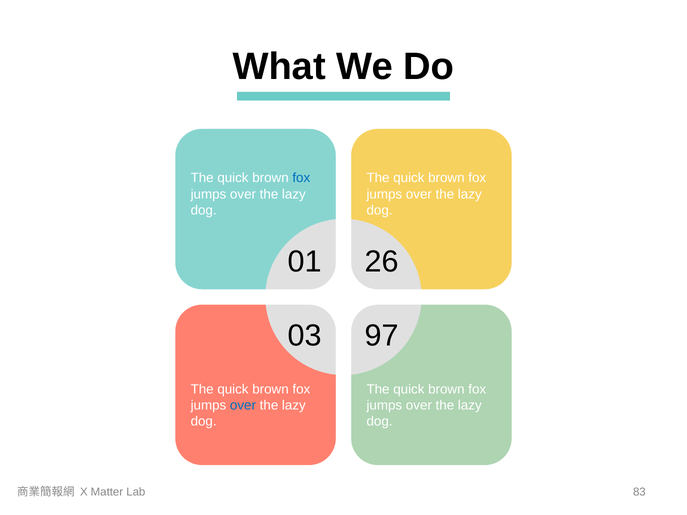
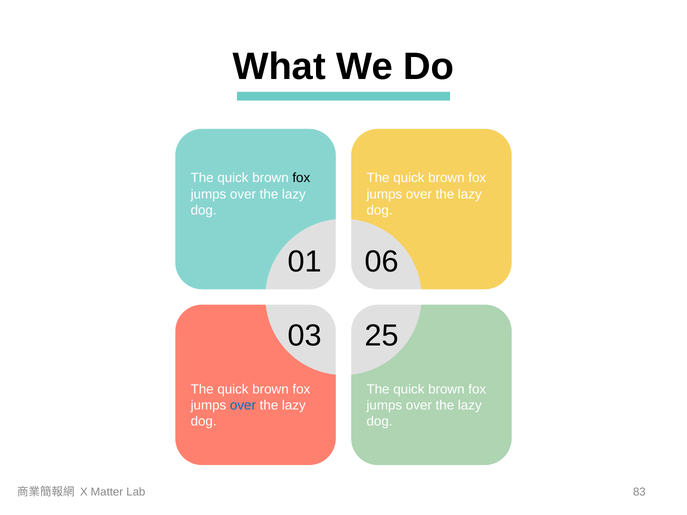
fox at (301, 178) colour: blue -> black
26: 26 -> 06
97: 97 -> 25
